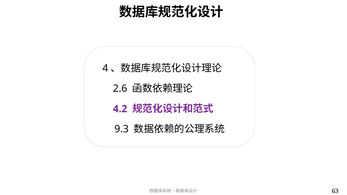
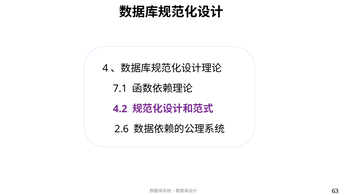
2.6: 2.6 -> 7.1
9.3: 9.3 -> 2.6
